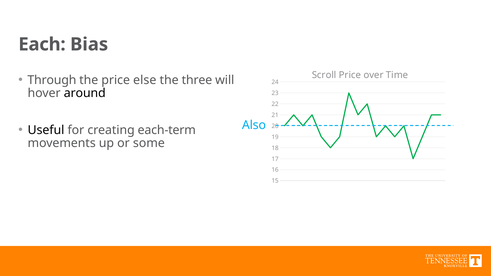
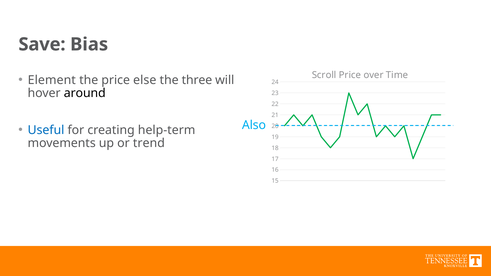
Each: Each -> Save
Through: Through -> Element
Useful colour: black -> blue
each-term: each-term -> help-term
some: some -> trend
